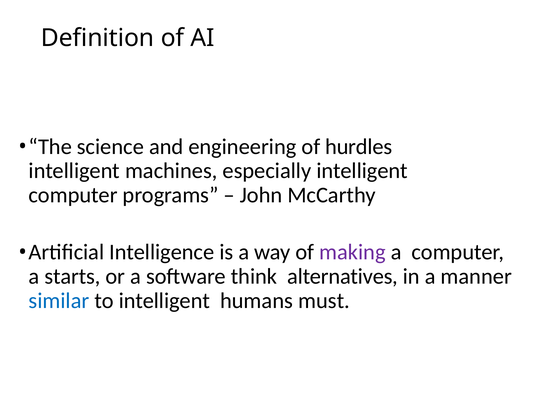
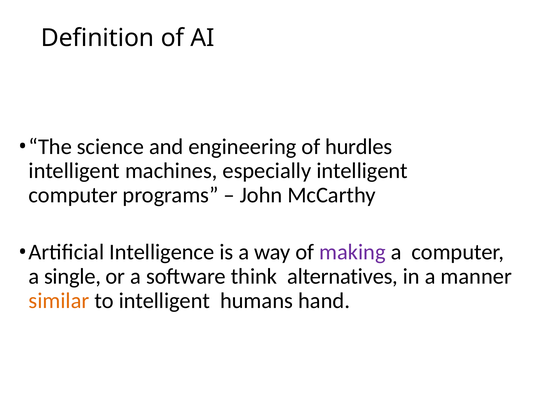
starts: starts -> single
similar colour: blue -> orange
must: must -> hand
